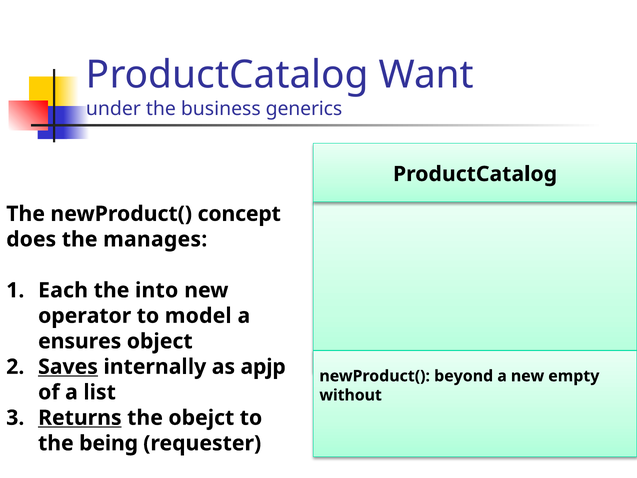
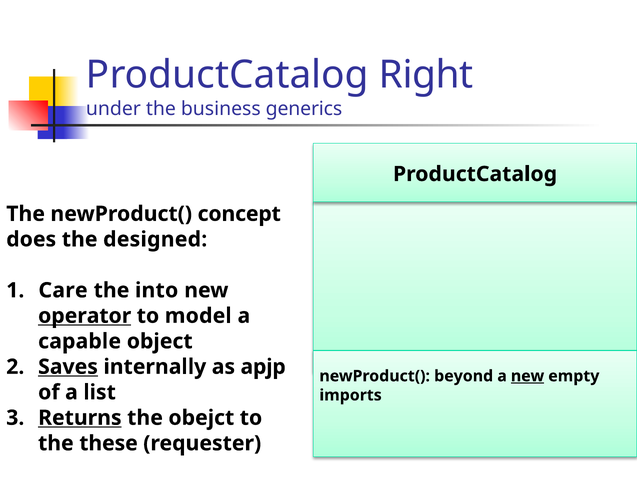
Want: Want -> Right
manages: manages -> designed
Each: Each -> Care
operator underline: none -> present
ensures: ensures -> capable
new at (528, 376) underline: none -> present
without: without -> imports
being: being -> these
